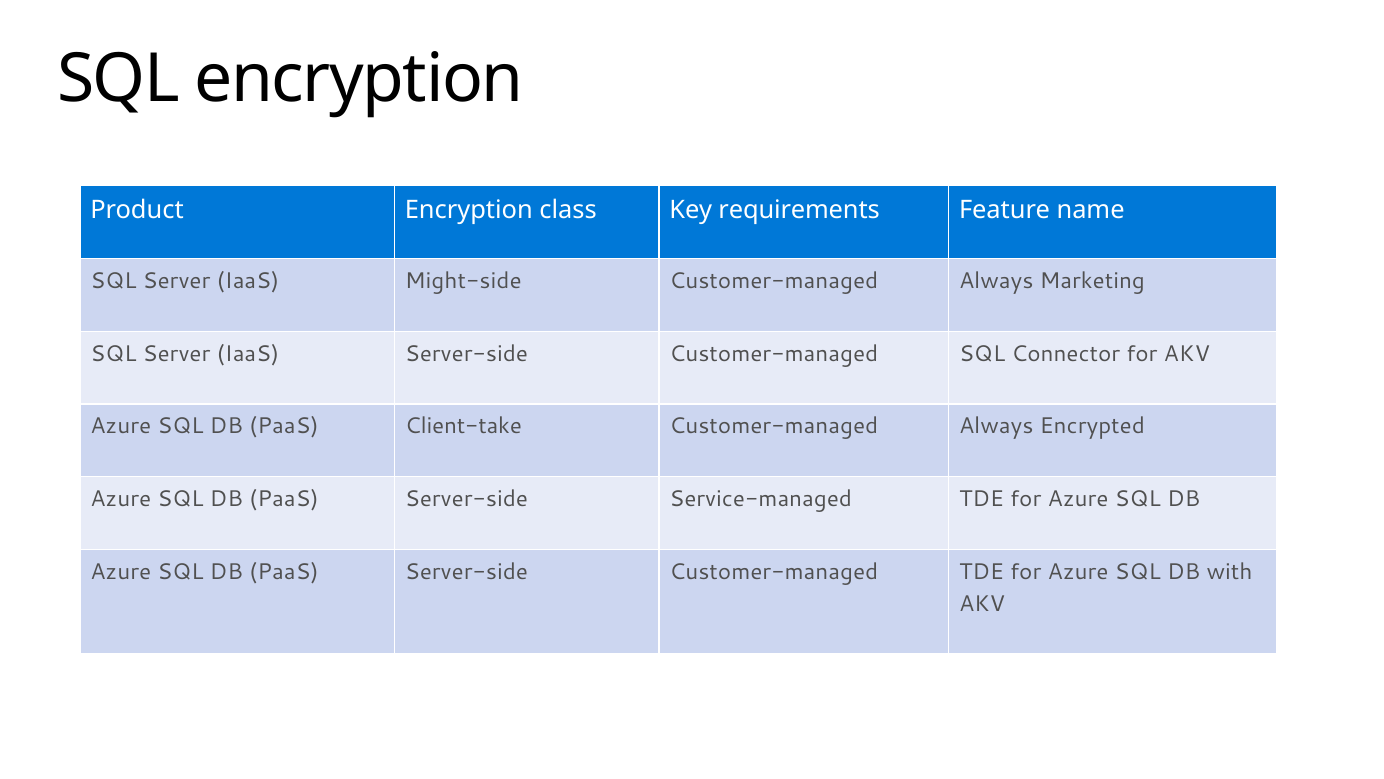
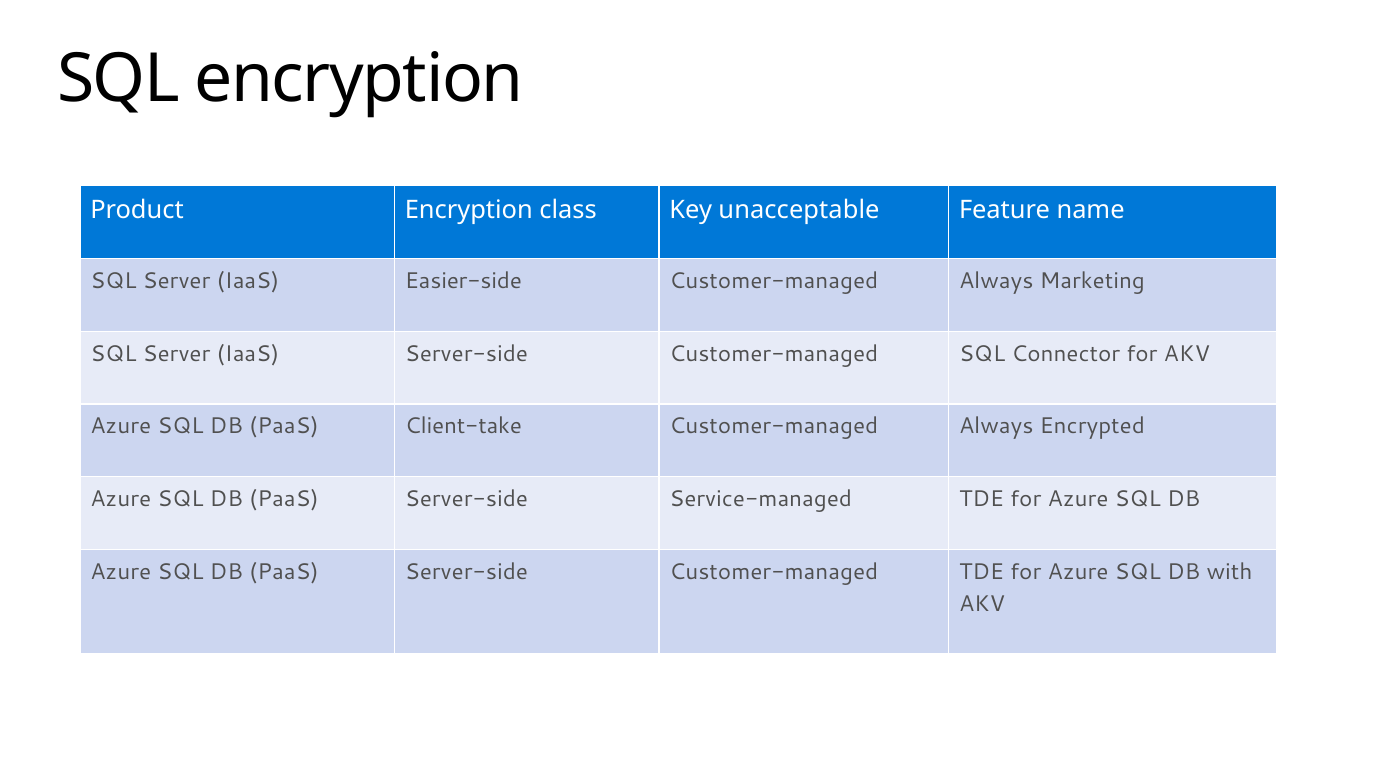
requirements: requirements -> unacceptable
Might-side: Might-side -> Easier-side
